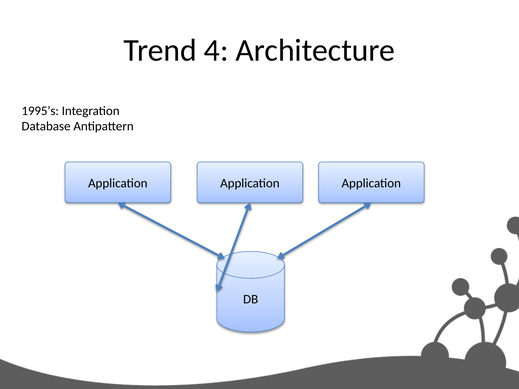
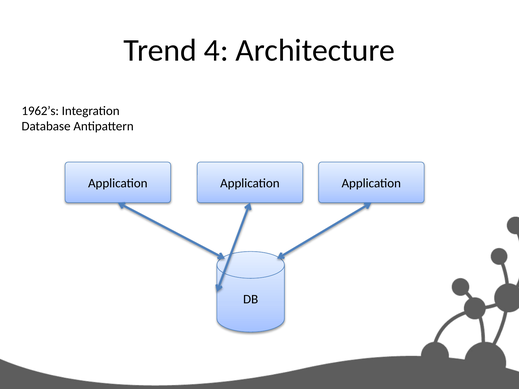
1995’s: 1995’s -> 1962’s
